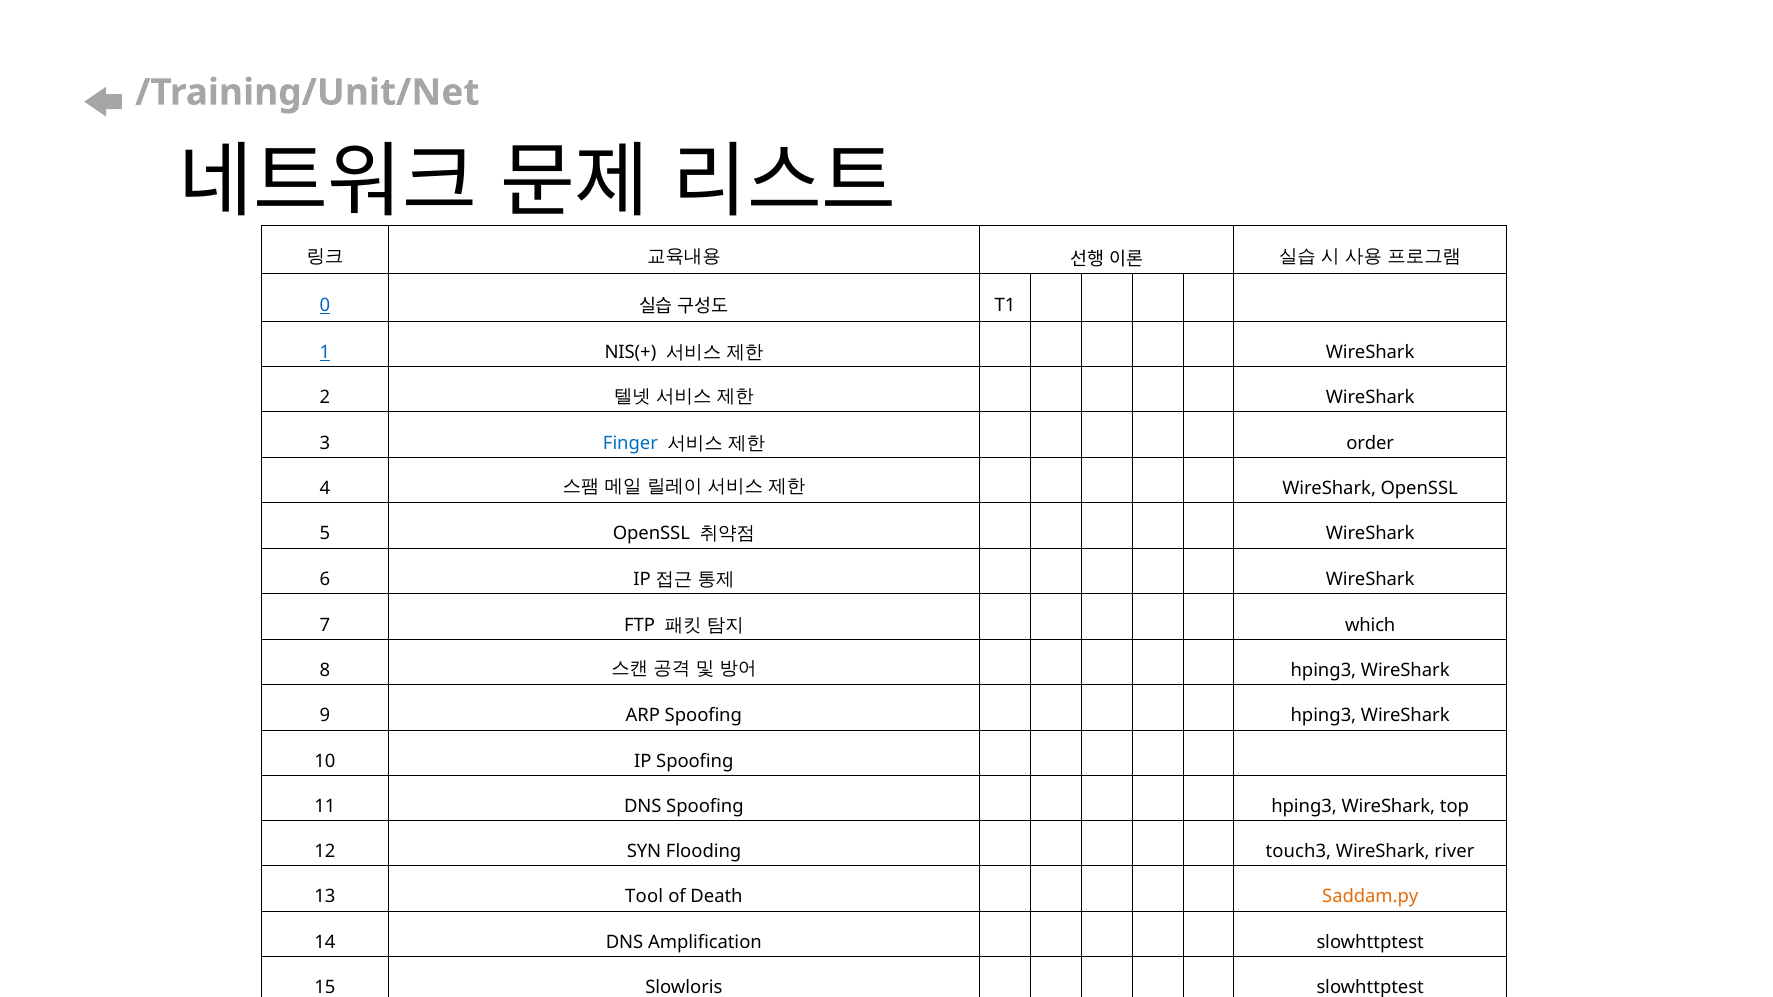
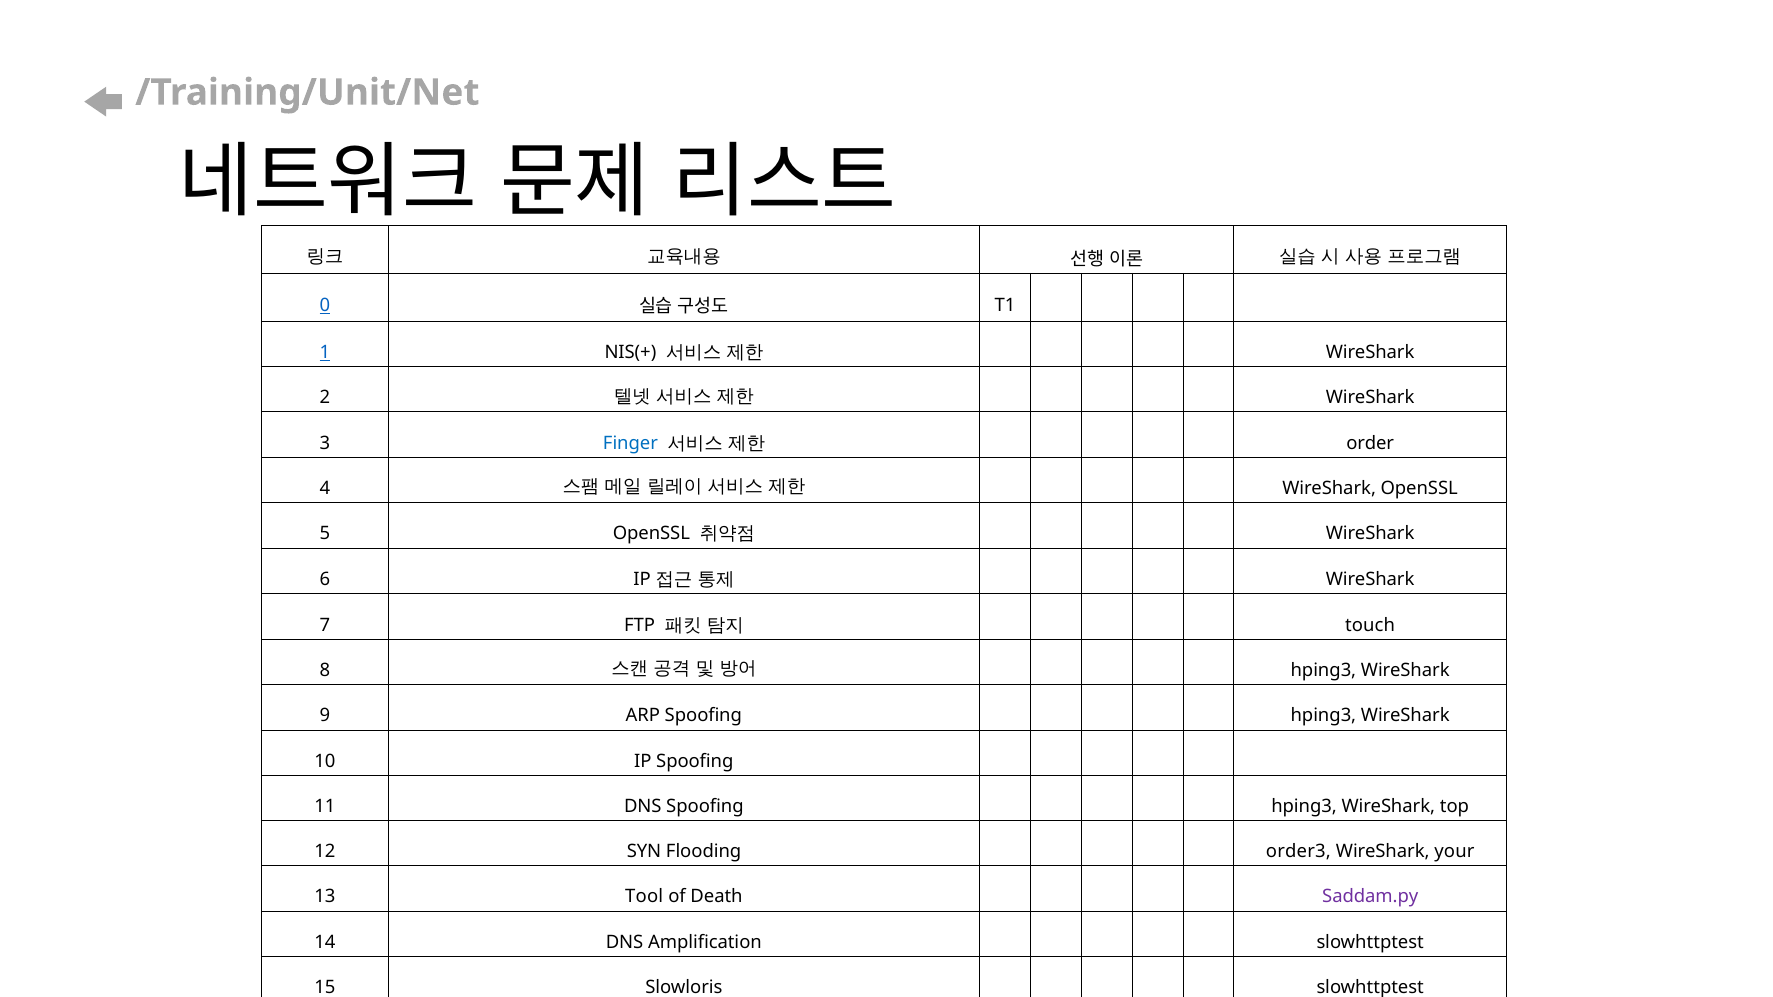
which: which -> touch
touch3: touch3 -> order3
river: river -> your
Saddam.py colour: orange -> purple
